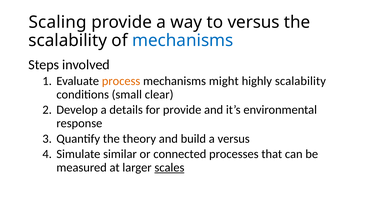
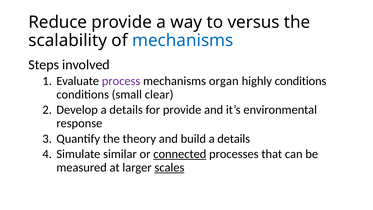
Scaling: Scaling -> Reduce
process colour: orange -> purple
might: might -> organ
highly scalability: scalability -> conditions
build a versus: versus -> details
connected underline: none -> present
